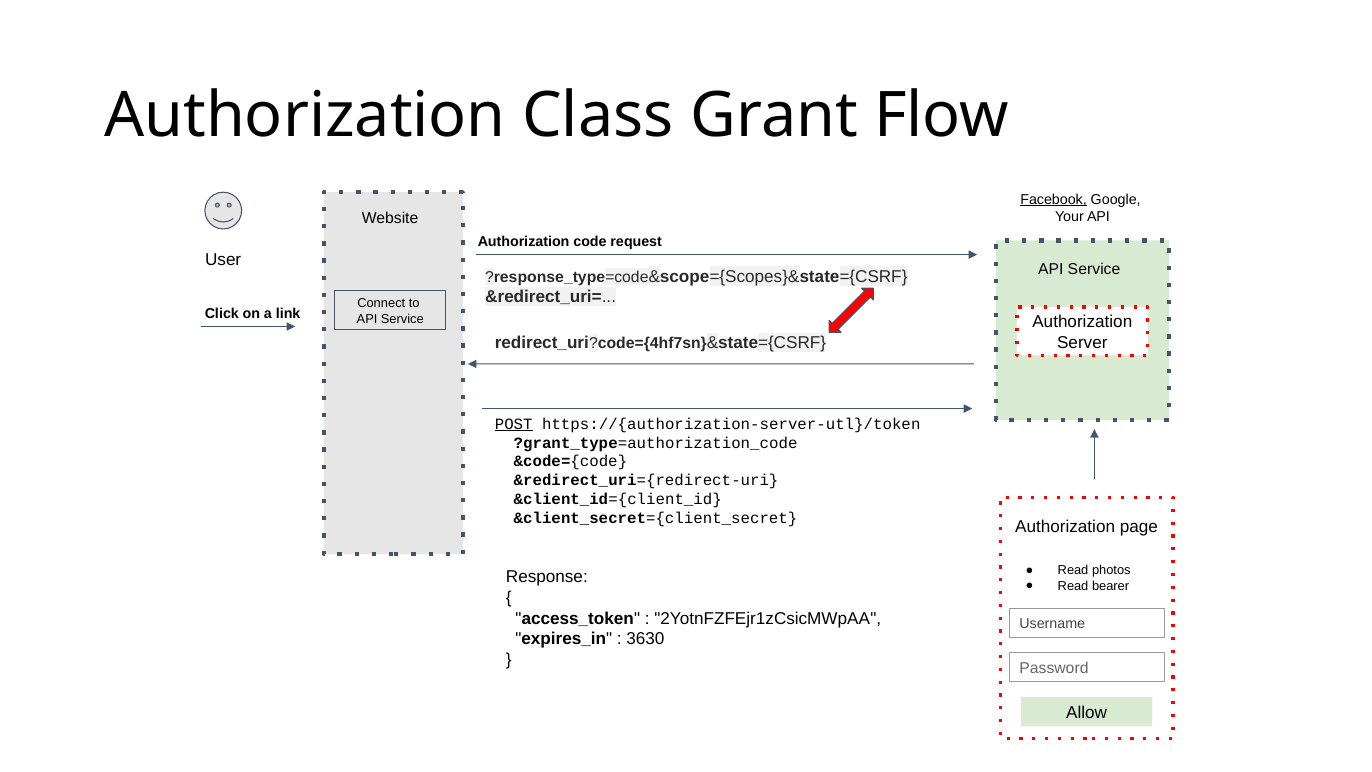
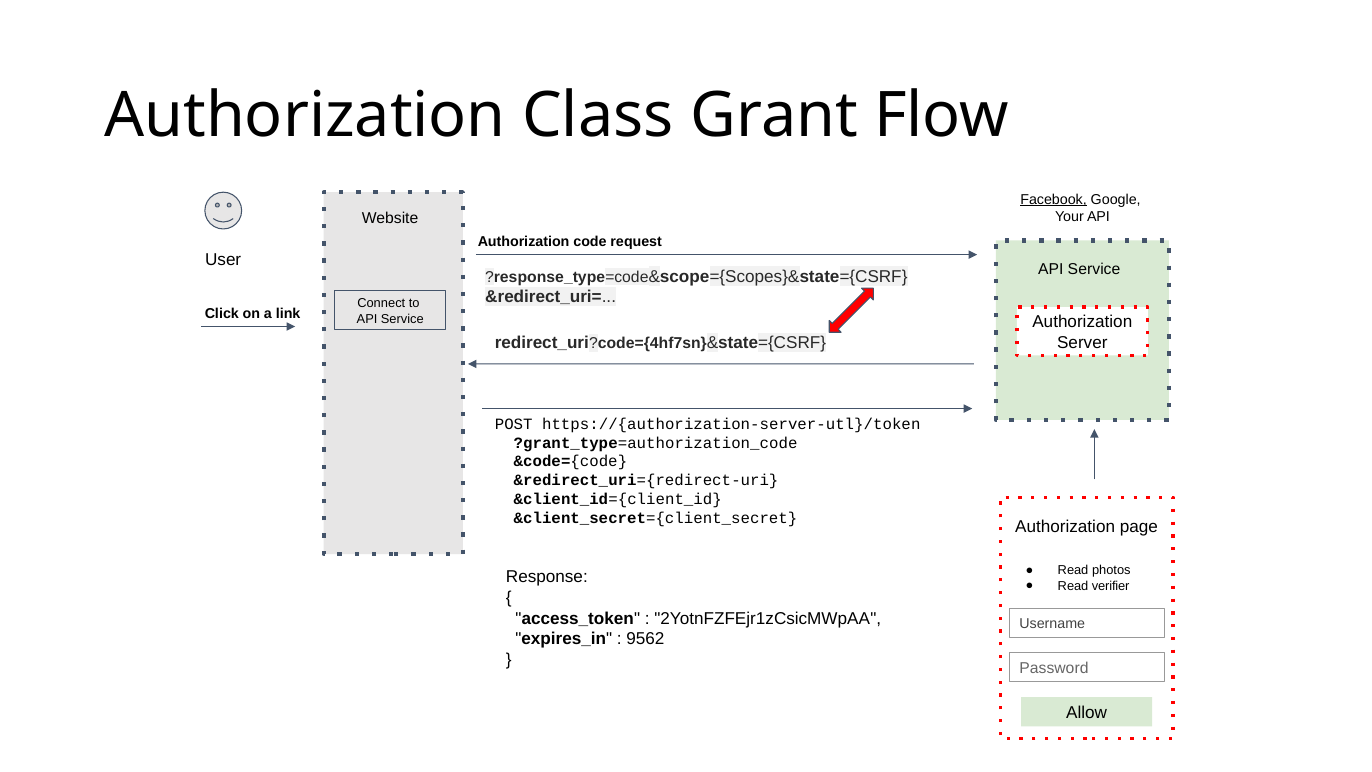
POST underline: present -> none
bearer: bearer -> verifier
3630: 3630 -> 9562
